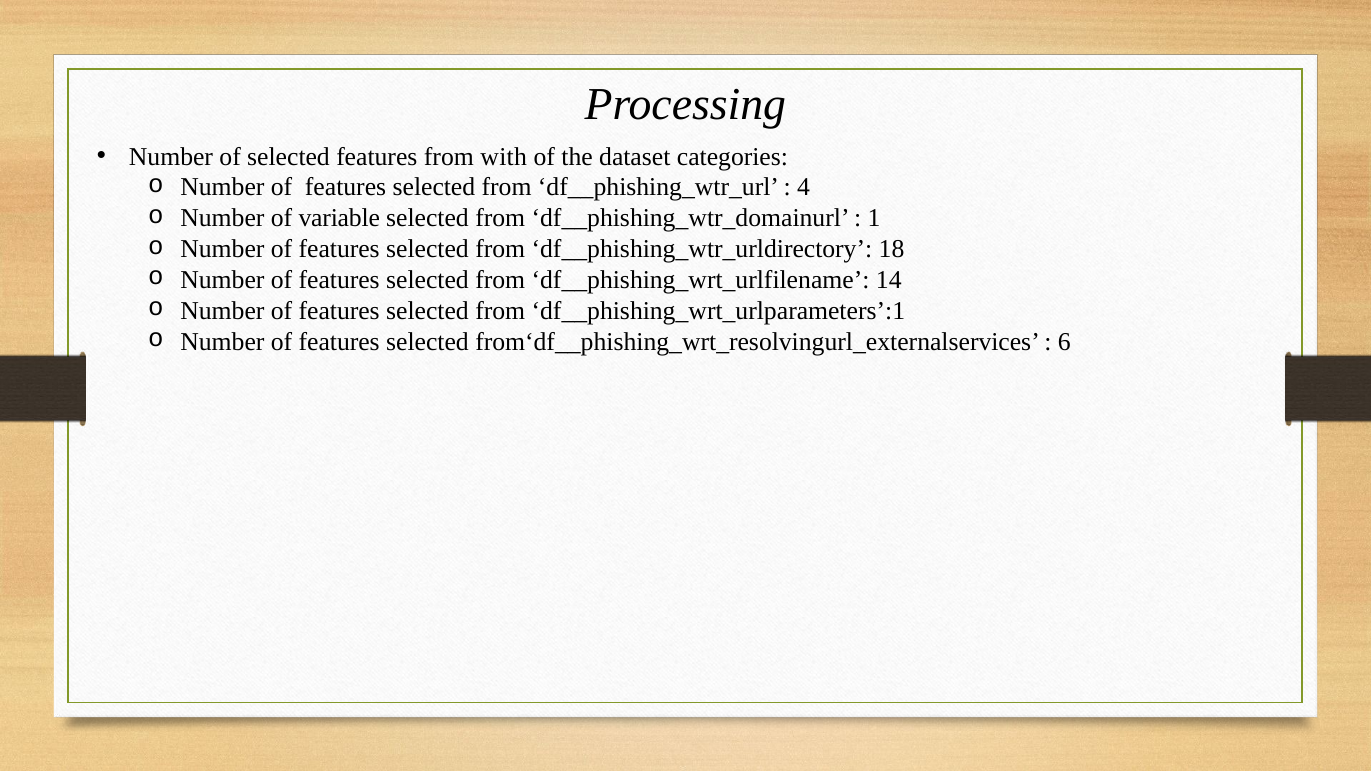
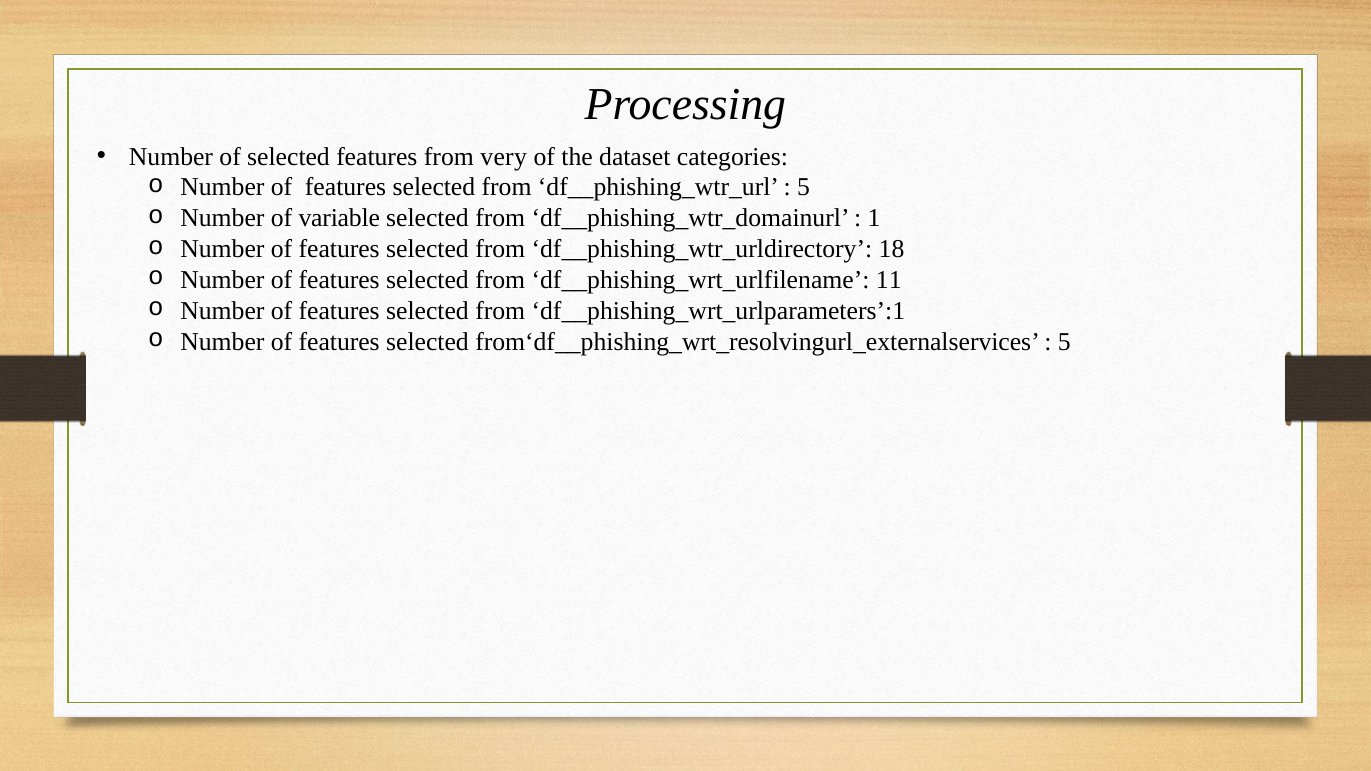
with: with -> very
4 at (803, 187): 4 -> 5
14: 14 -> 11
6 at (1064, 342): 6 -> 5
